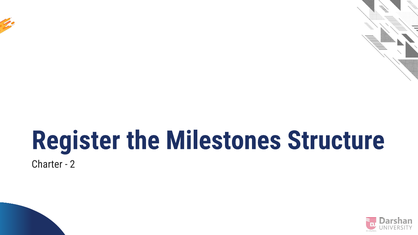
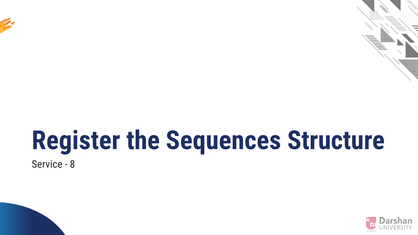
Milestones: Milestones -> Sequences
Charter: Charter -> Service
2: 2 -> 8
